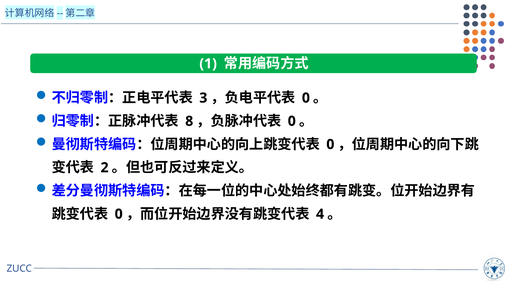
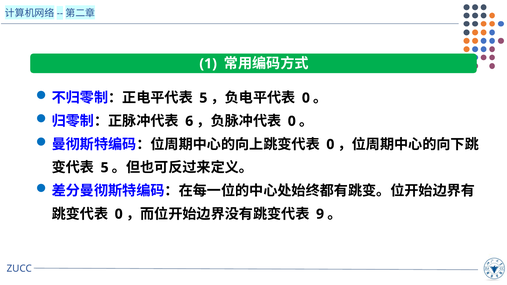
3 at (203, 98): 3 -> 5
8: 8 -> 6
2 at (105, 168): 2 -> 5
4: 4 -> 9
